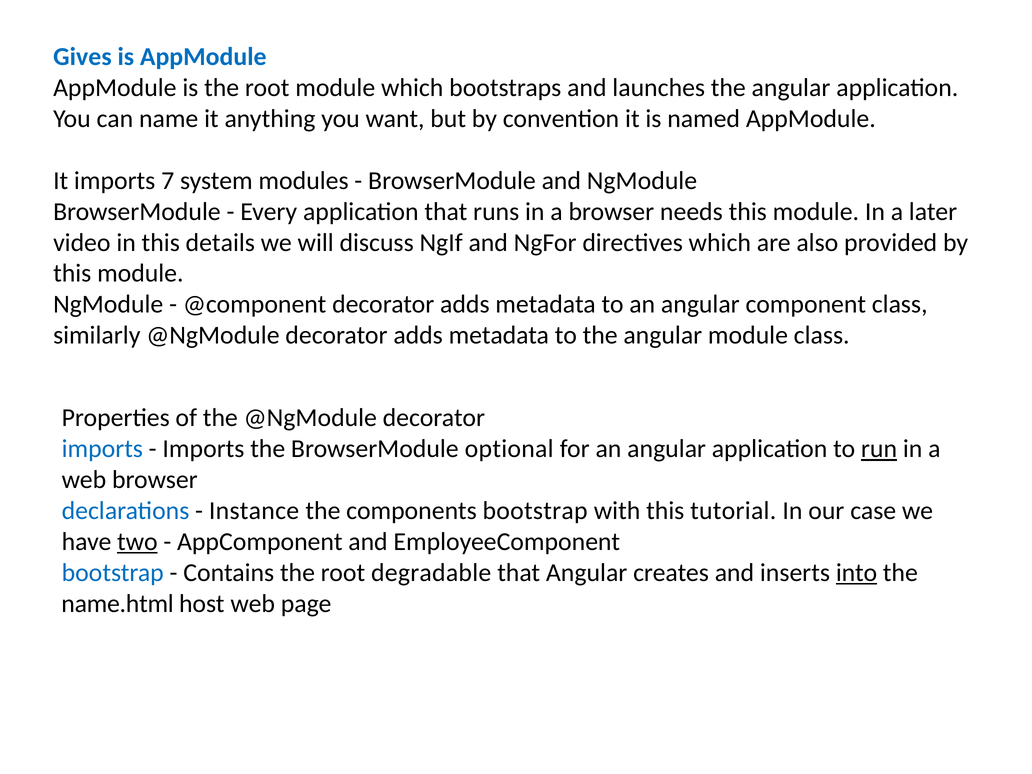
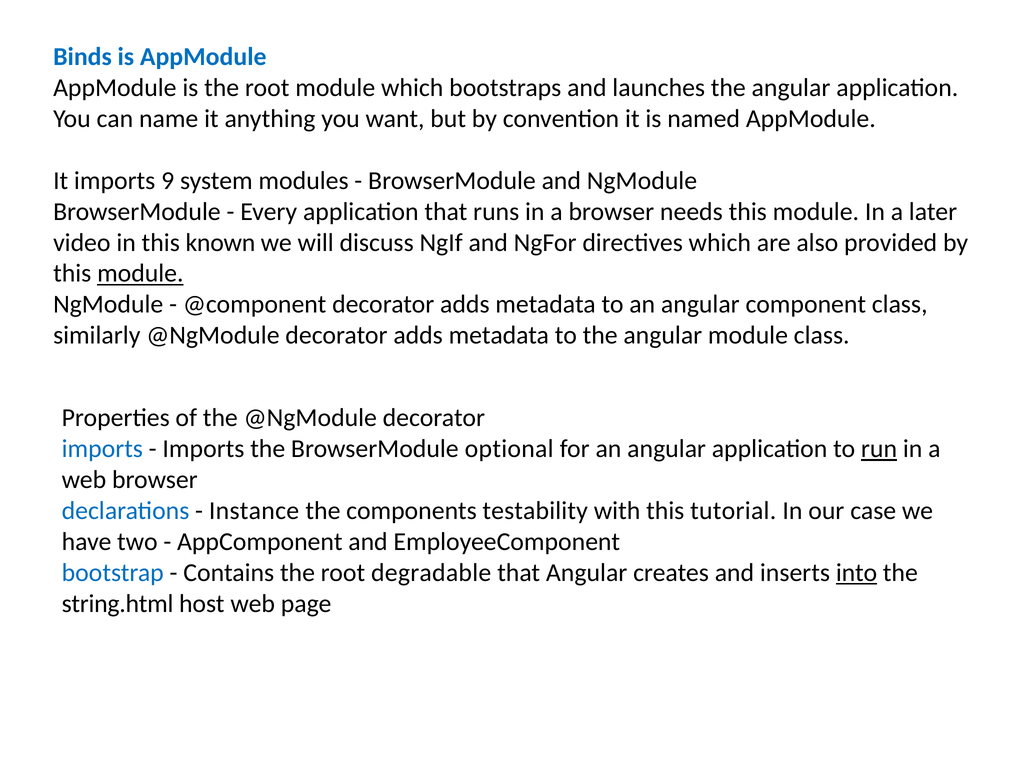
Gives: Gives -> Binds
7: 7 -> 9
details: details -> known
module at (140, 273) underline: none -> present
components bootstrap: bootstrap -> testability
two underline: present -> none
name.html: name.html -> string.html
